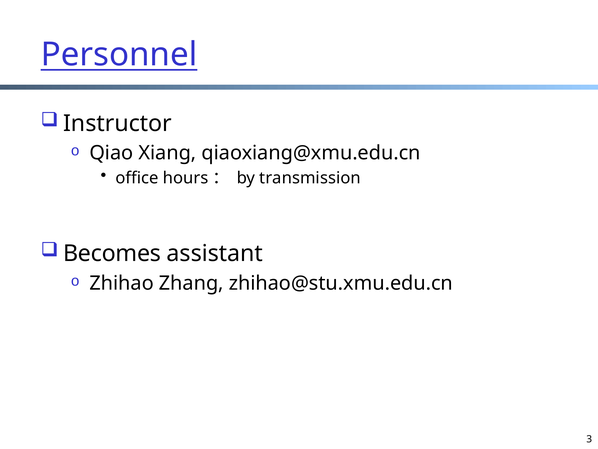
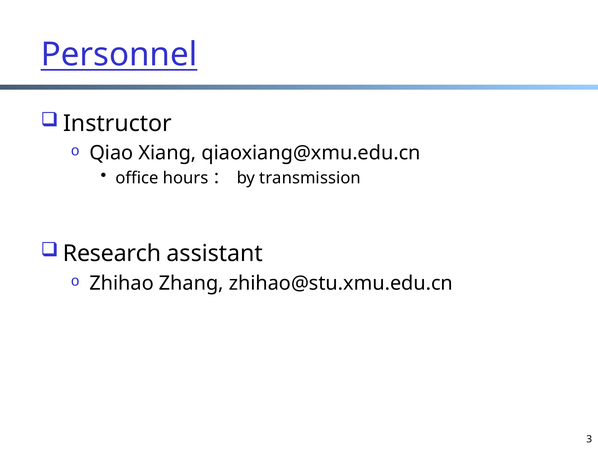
Becomes: Becomes -> Research
